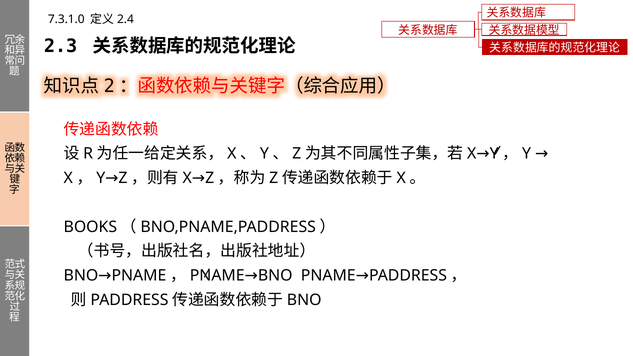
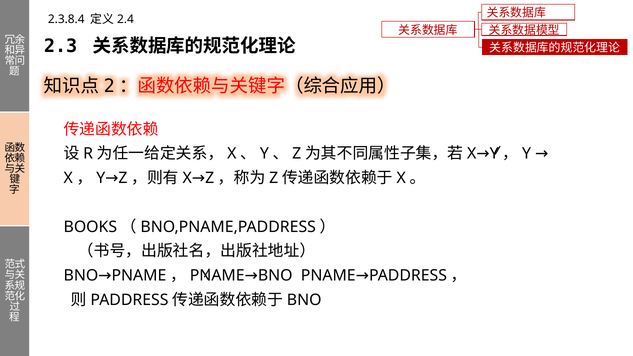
7.3.1.0: 7.3.1.0 -> 2.3.8.4
